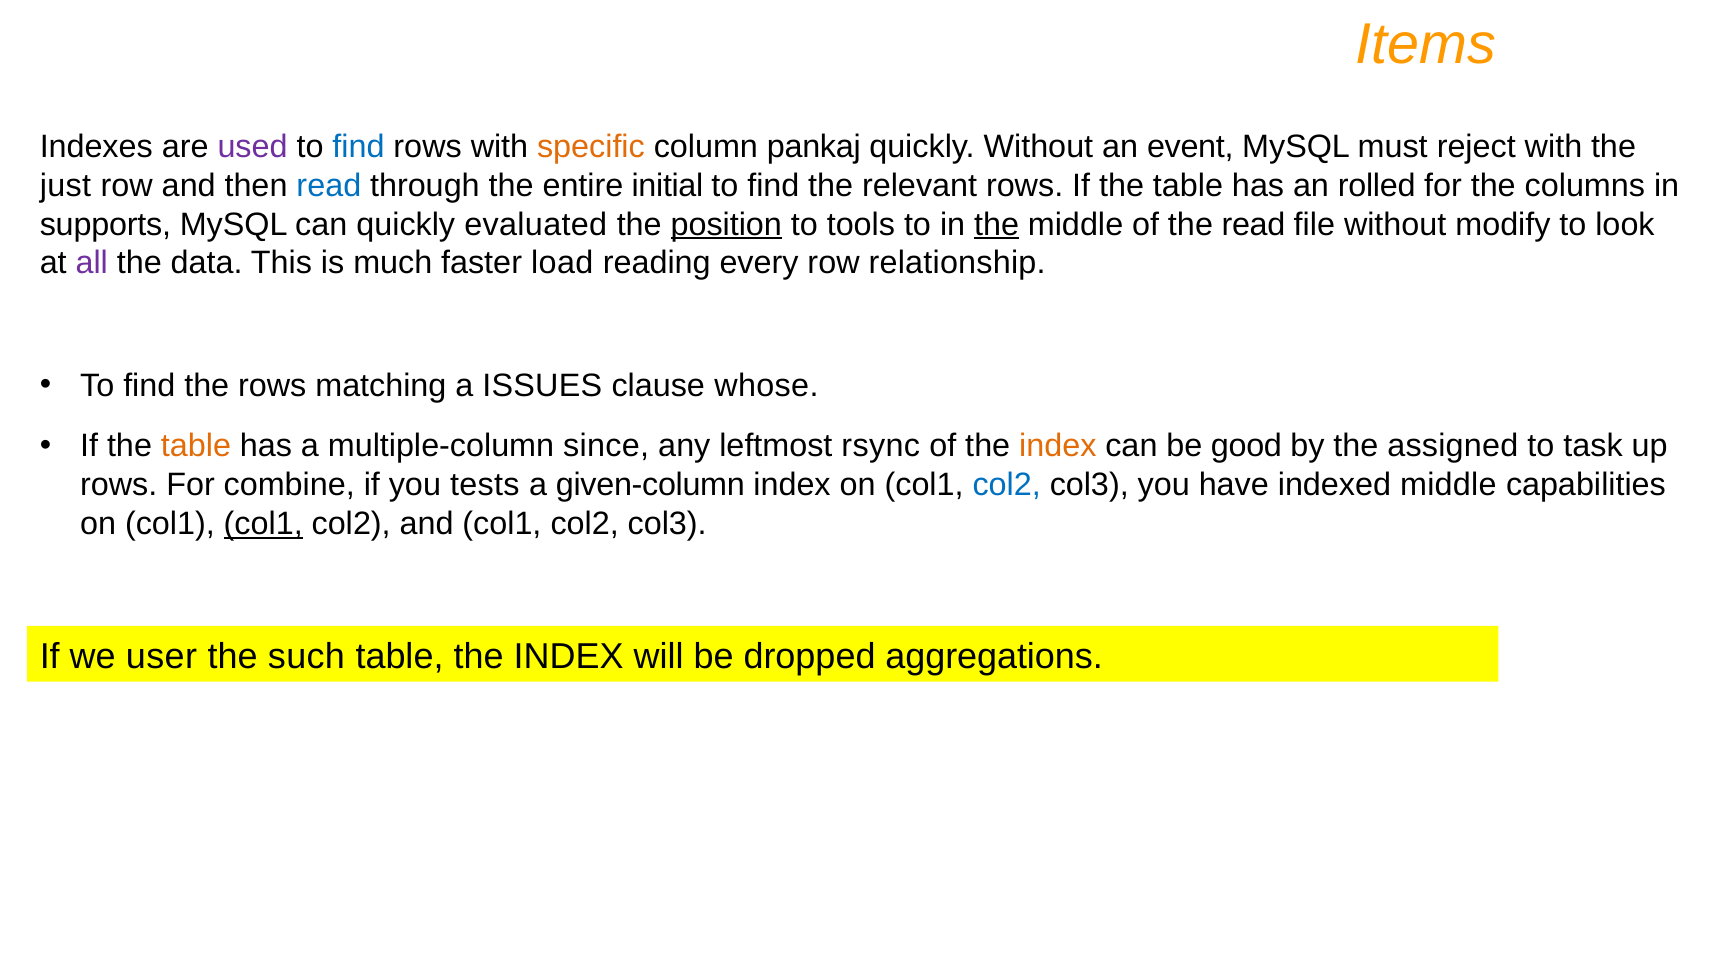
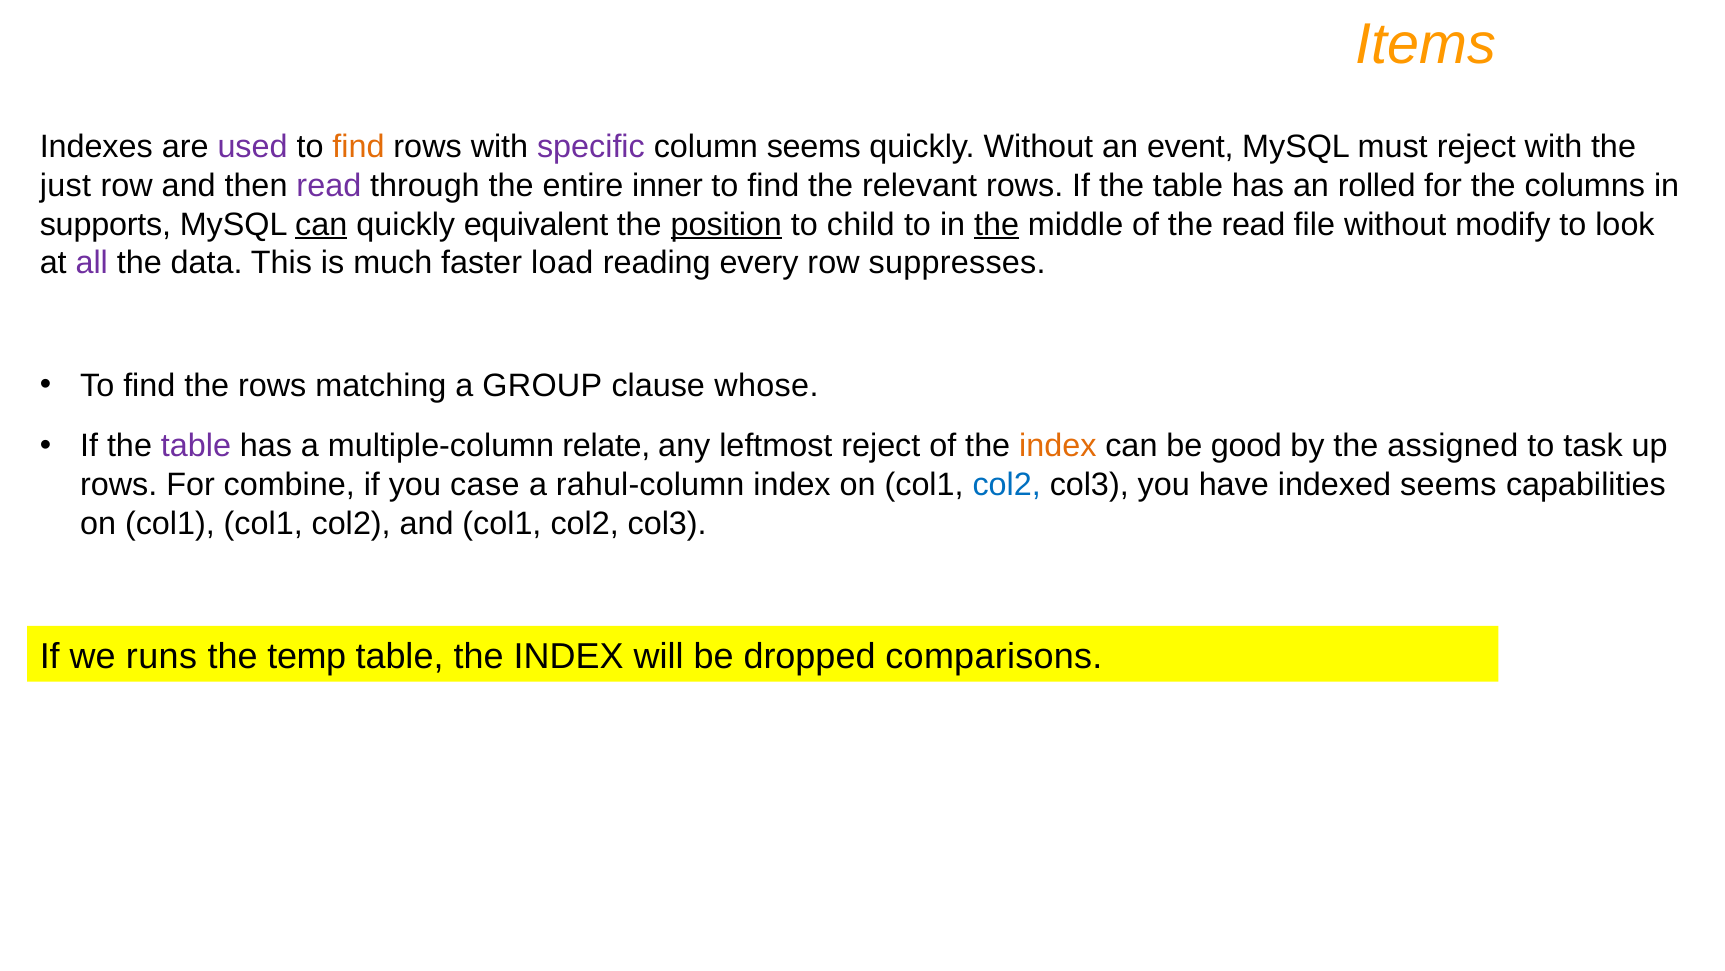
find at (359, 147) colour: blue -> orange
specific colour: orange -> purple
column pankaj: pankaj -> seems
read at (329, 185) colour: blue -> purple
initial: initial -> inner
can at (321, 224) underline: none -> present
evaluated: evaluated -> equivalent
tools: tools -> child
relationship: relationship -> suppresses
ISSUES: ISSUES -> GROUP
table at (196, 446) colour: orange -> purple
since: since -> relate
leftmost rsync: rsync -> reject
tests: tests -> case
given-column: given-column -> rahul-column
indexed middle: middle -> seems
col1 at (263, 524) underline: present -> none
user: user -> runs
such: such -> temp
aggregations: aggregations -> comparisons
